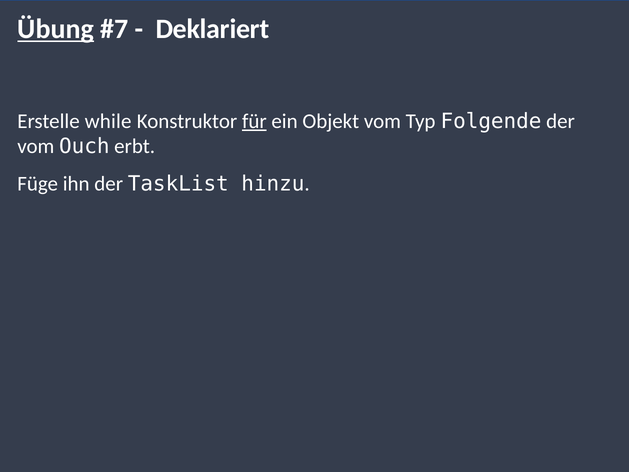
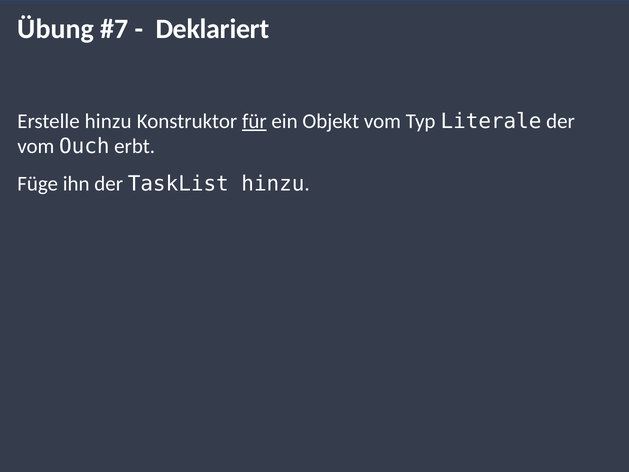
Übung underline: present -> none
Erstelle while: while -> hinzu
Folgende: Folgende -> Literale
